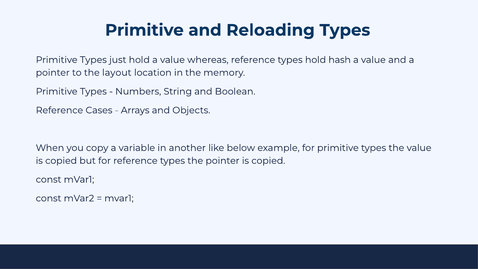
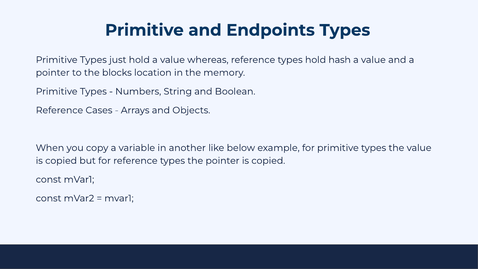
Reloading: Reloading -> Endpoints
layout: layout -> blocks
